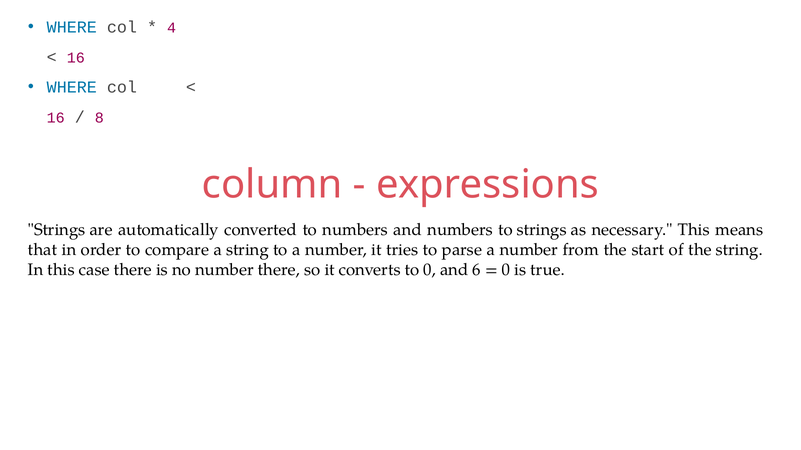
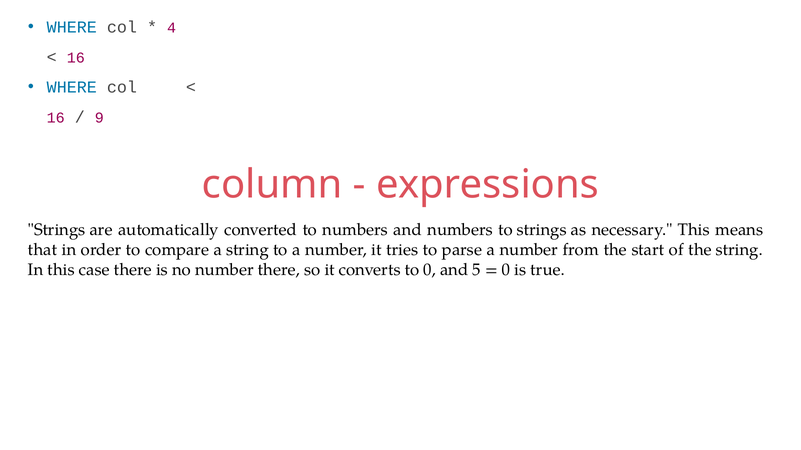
8: 8 -> 9
6: 6 -> 5
